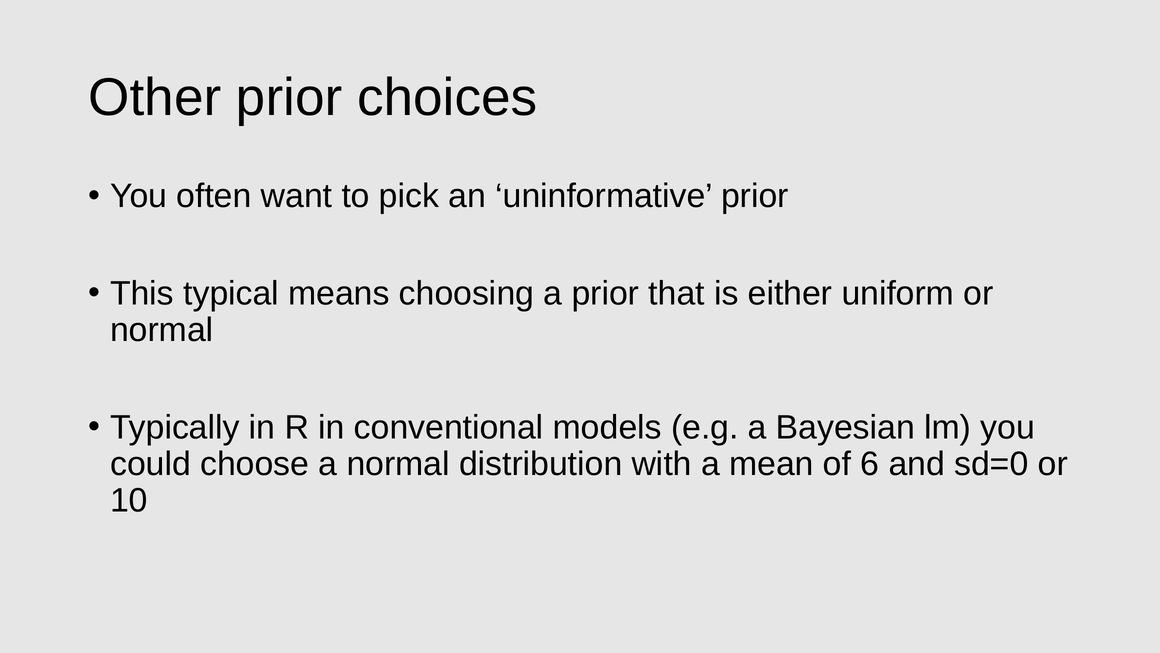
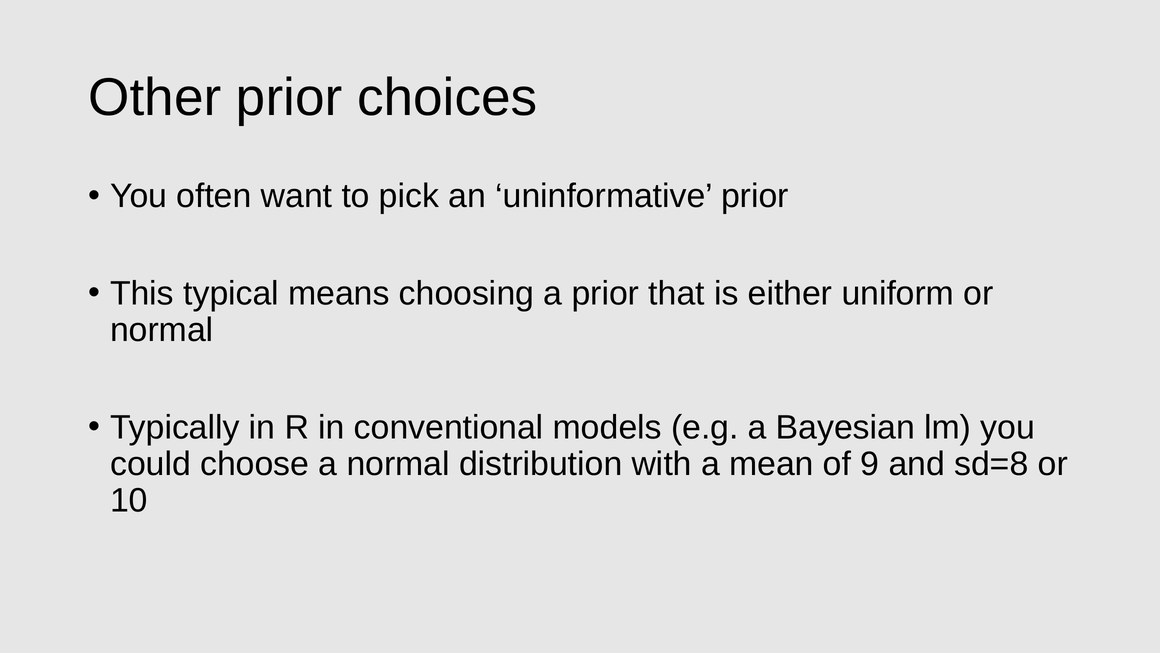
6: 6 -> 9
sd=0: sd=0 -> sd=8
